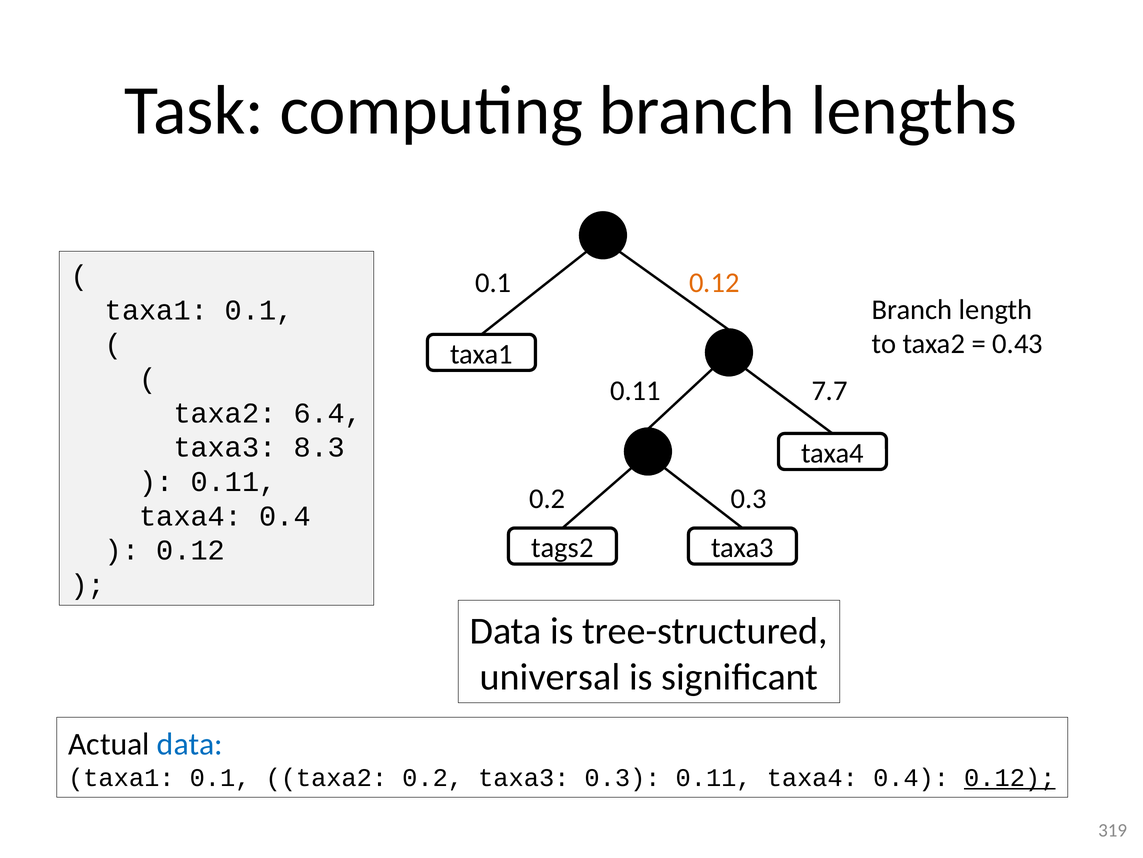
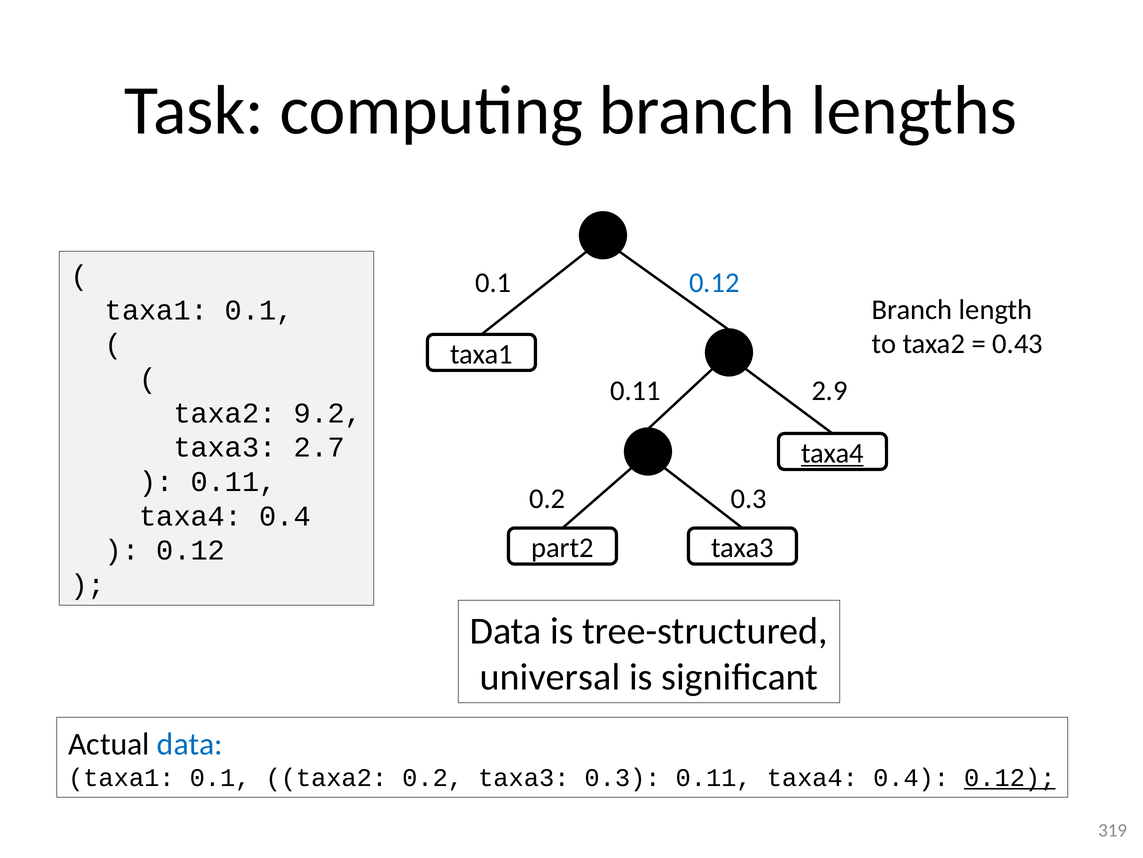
0.12 at (714, 282) colour: orange -> blue
7.7: 7.7 -> 2.9
6.4: 6.4 -> 9.2
8.3: 8.3 -> 2.7
taxa4 at (832, 453) underline: none -> present
tags2: tags2 -> part2
